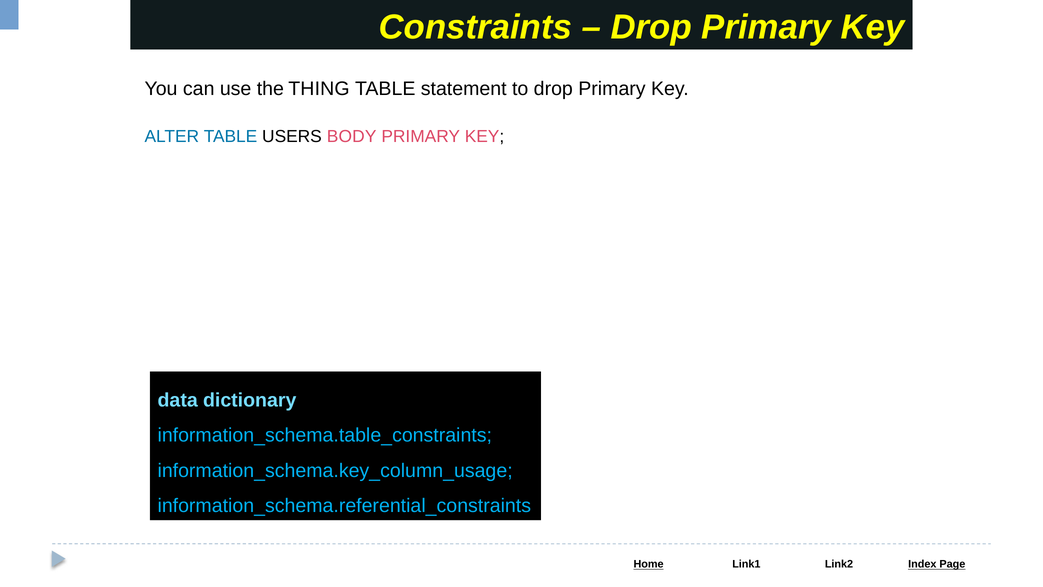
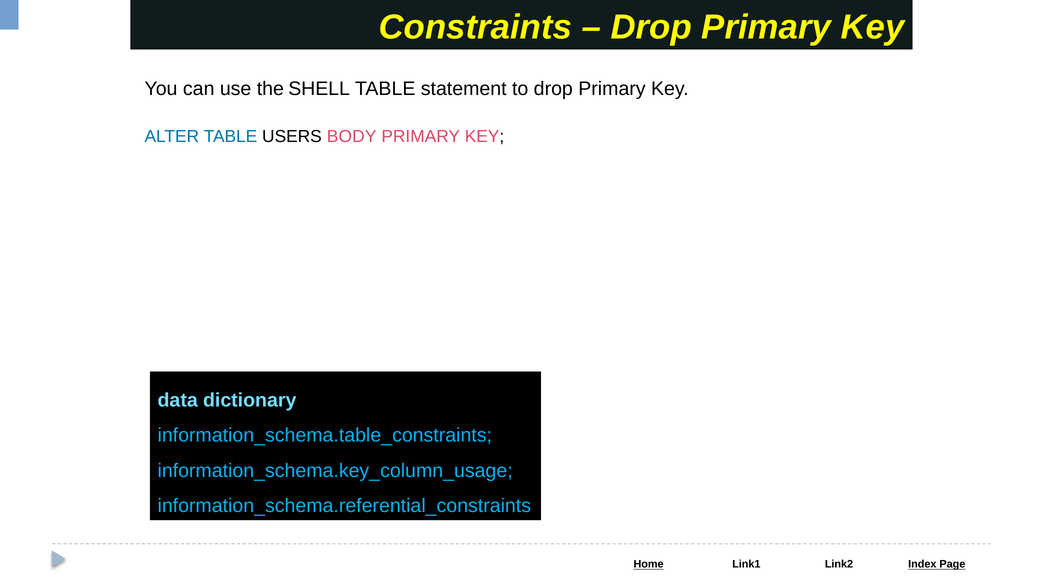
THING: THING -> SHELL
